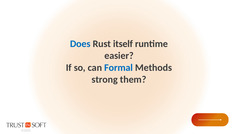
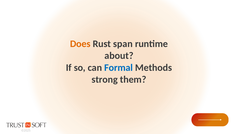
Does colour: blue -> orange
itself: itself -> span
easier: easier -> about
